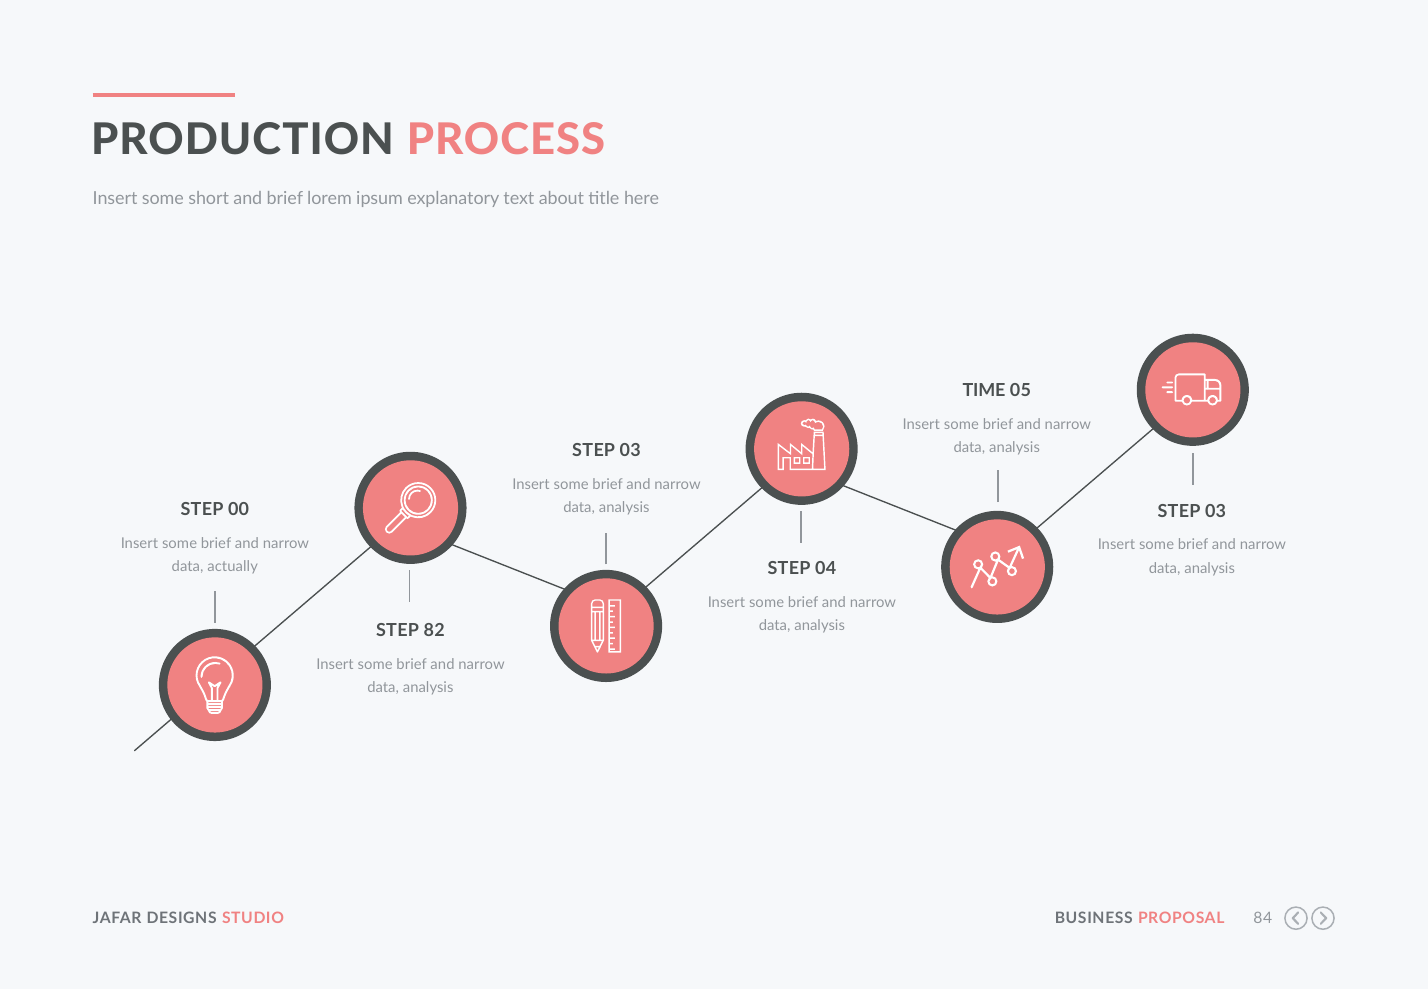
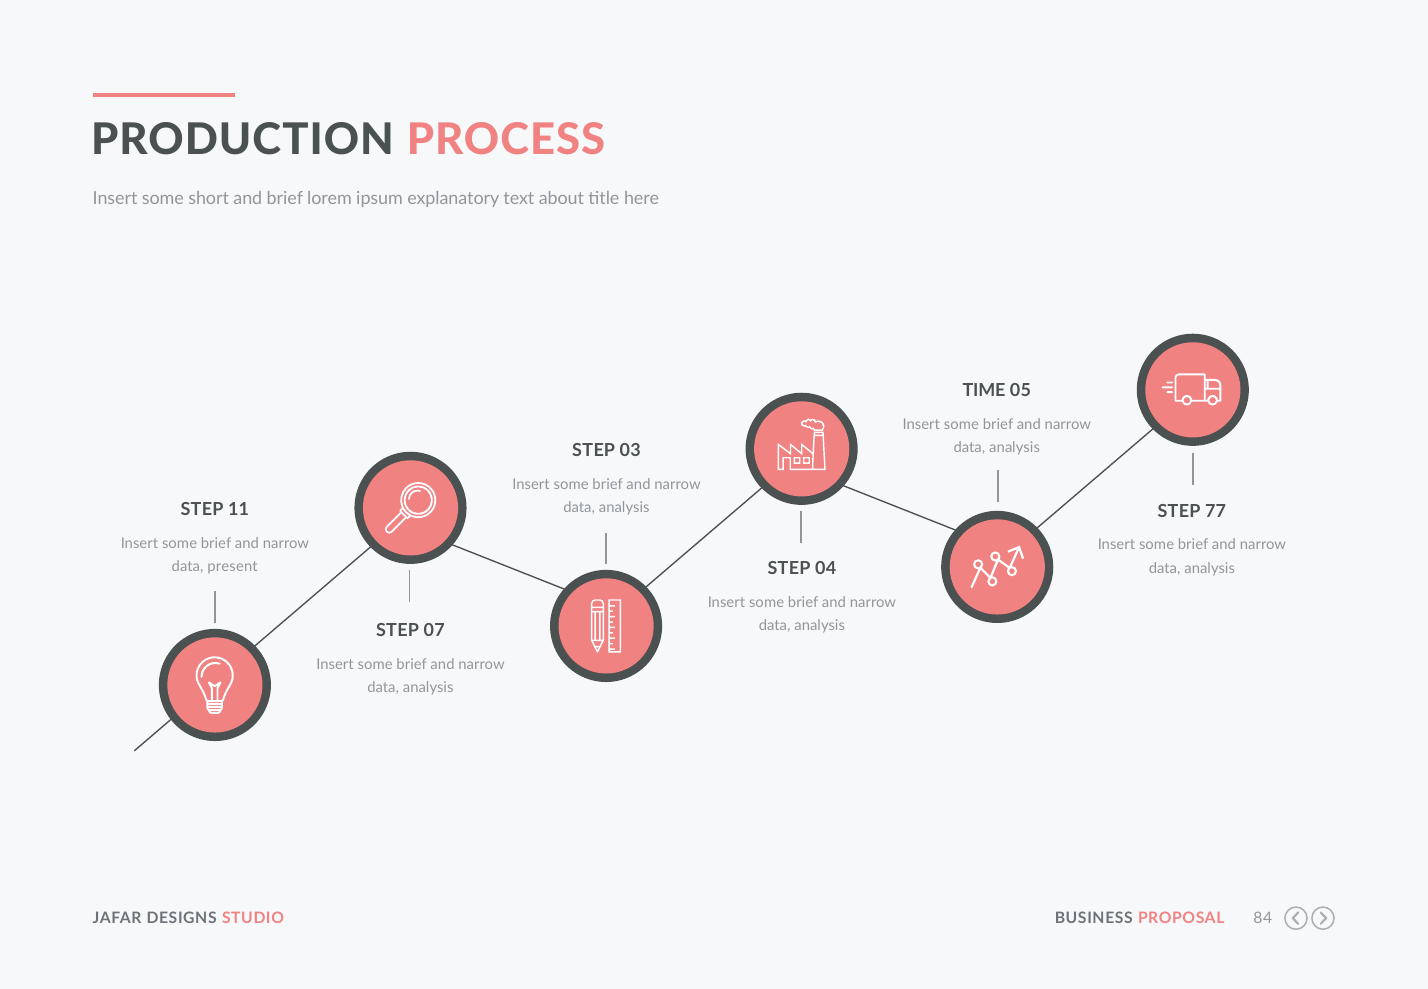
03 at (1216, 511): 03 -> 77
00: 00 -> 11
actually: actually -> present
82: 82 -> 07
